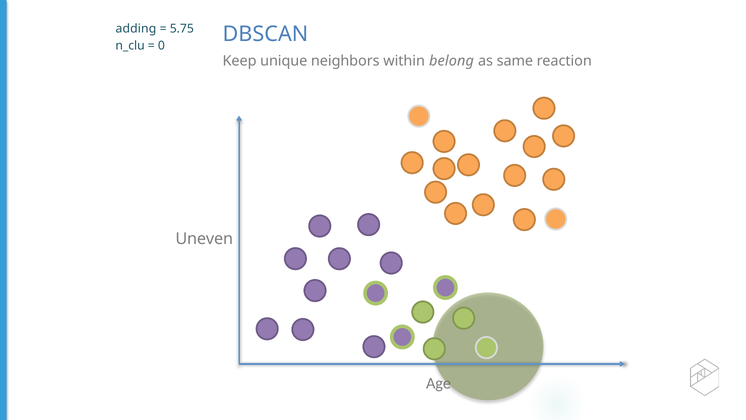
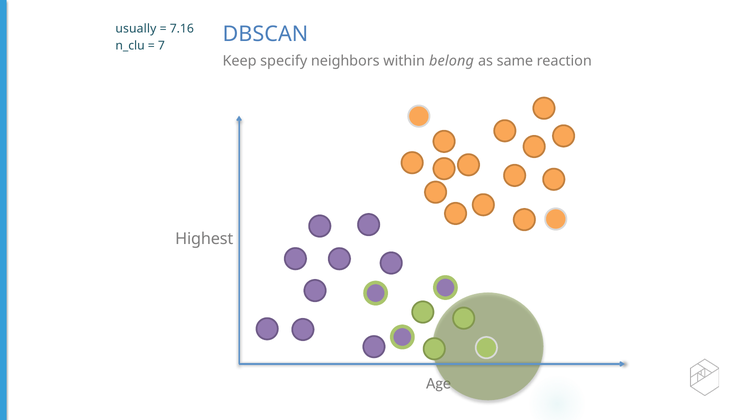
adding: adding -> usually
5.75: 5.75 -> 7.16
0: 0 -> 7
unique: unique -> specify
Uneven: Uneven -> Highest
